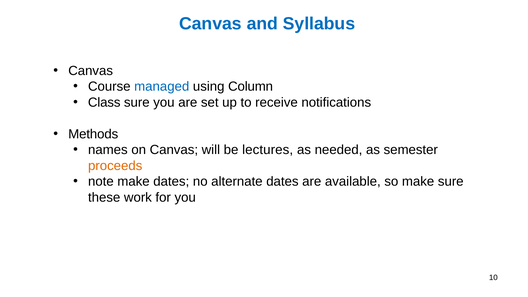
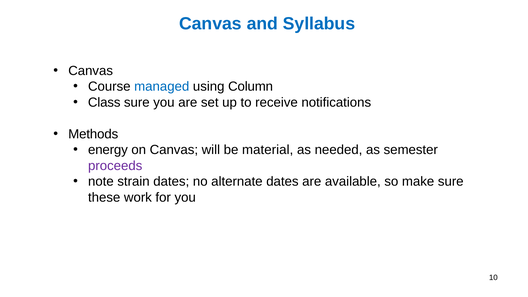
names: names -> energy
lectures: lectures -> material
proceeds colour: orange -> purple
note make: make -> strain
